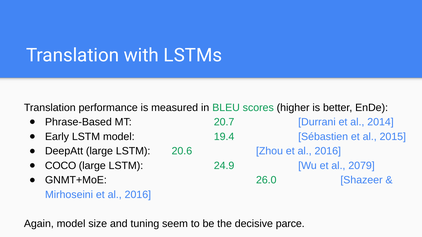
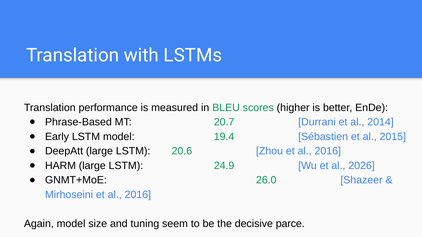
COCO: COCO -> HARM
2079: 2079 -> 2026
